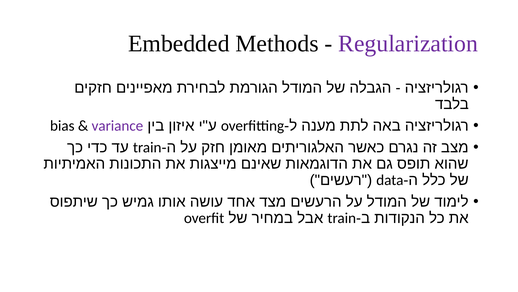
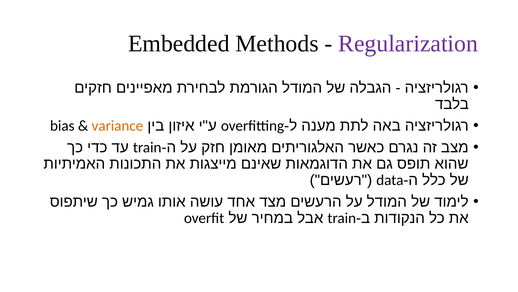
variance colour: purple -> orange
